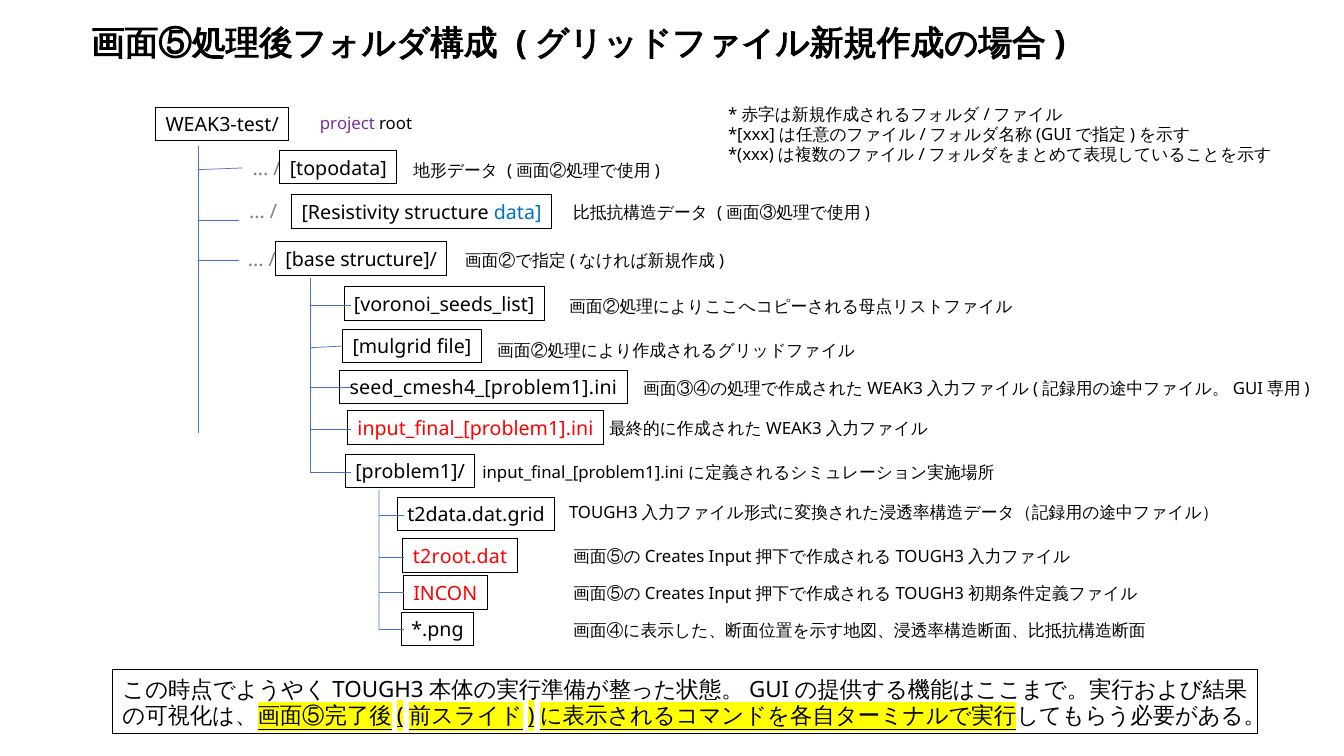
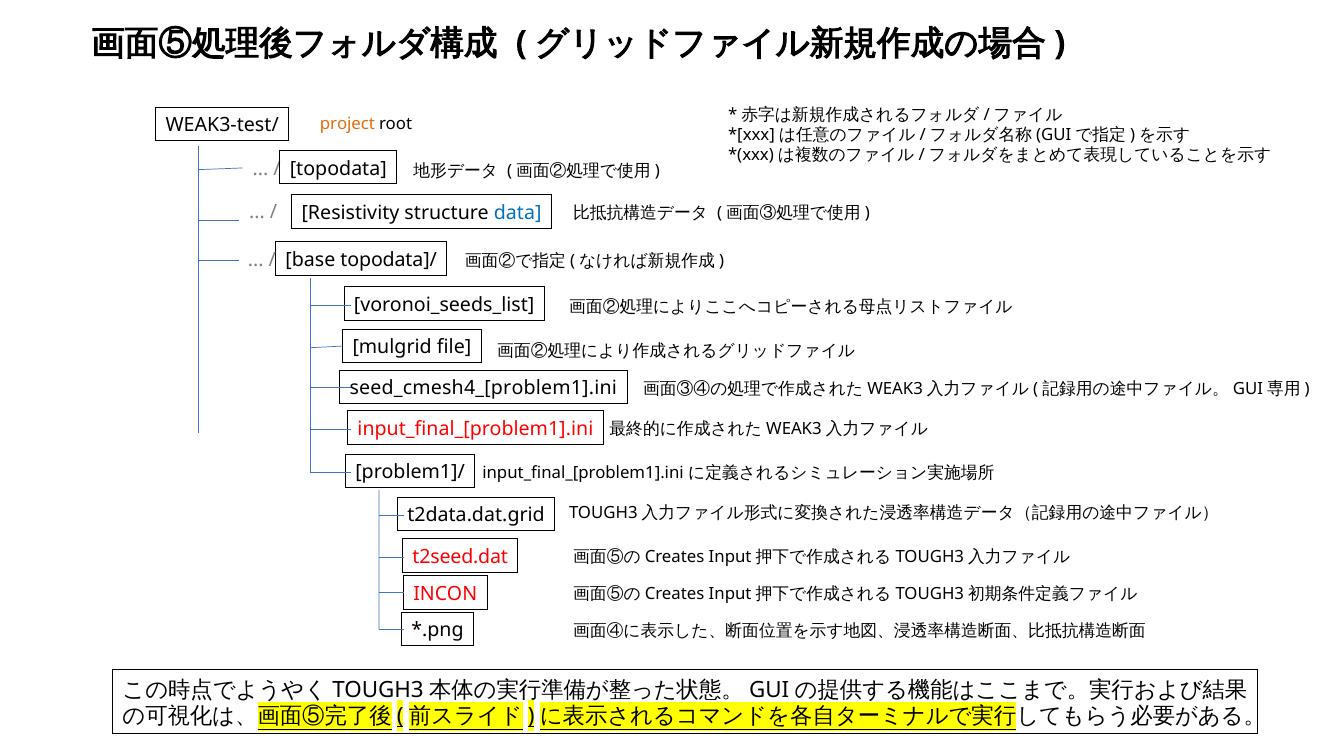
project colour: purple -> orange
structure]/: structure]/ -> topodata]/
t2root.dat: t2root.dat -> t2seed.dat
